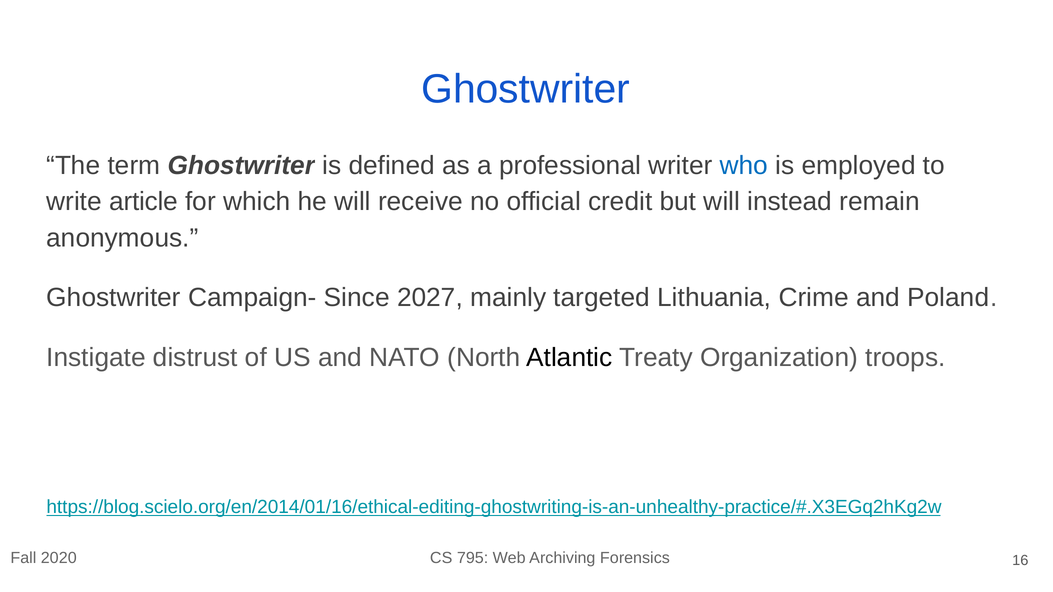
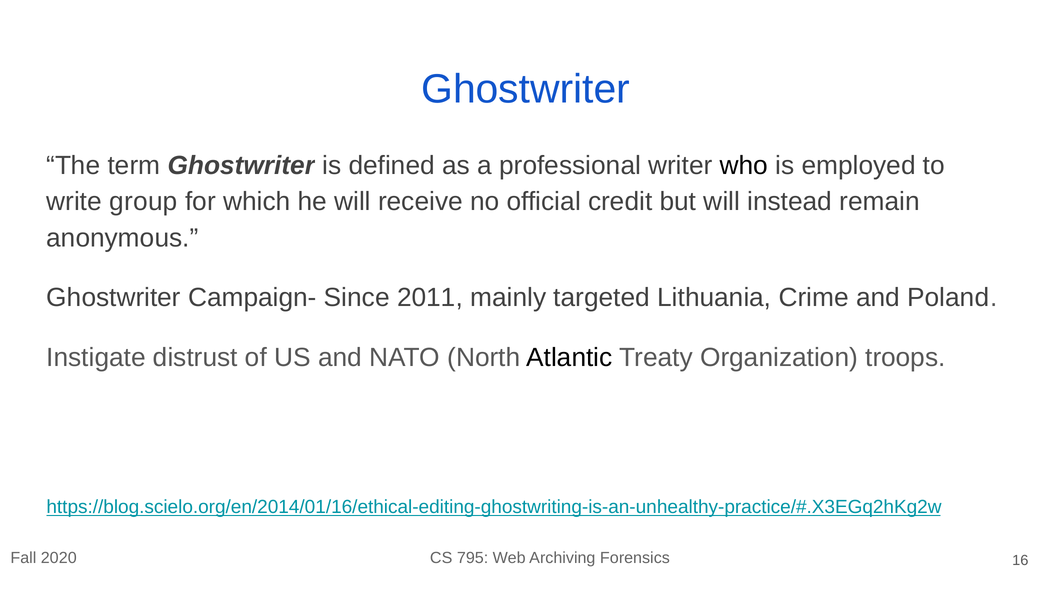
who colour: blue -> black
article: article -> group
2027: 2027 -> 2011
